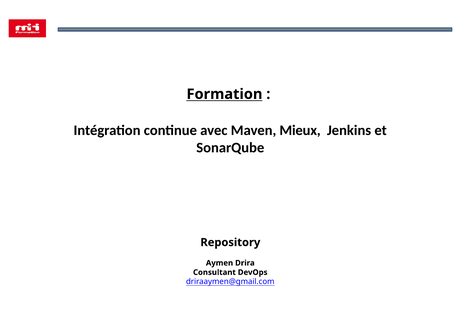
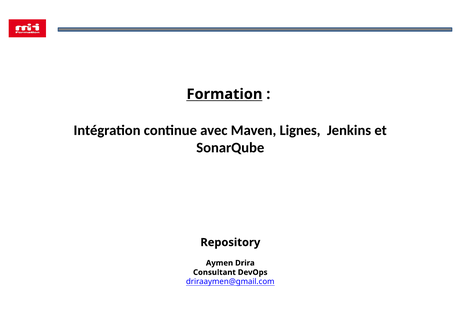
Mieux: Mieux -> Lignes
